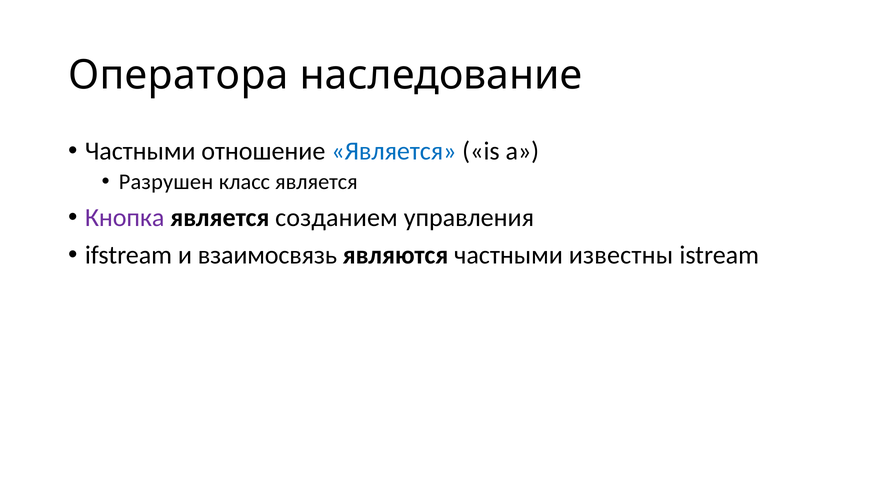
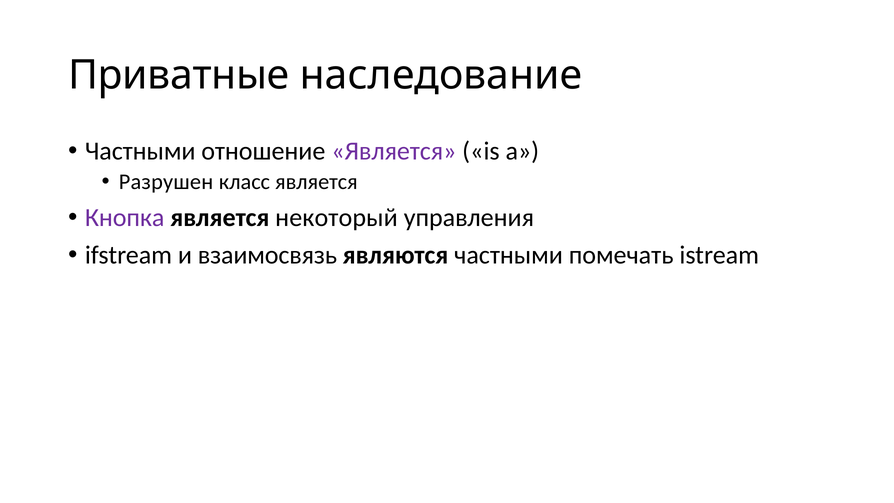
Оператора: Оператора -> Приватные
Является at (394, 151) colour: blue -> purple
созданием: созданием -> некоторый
известны: известны -> помечать
